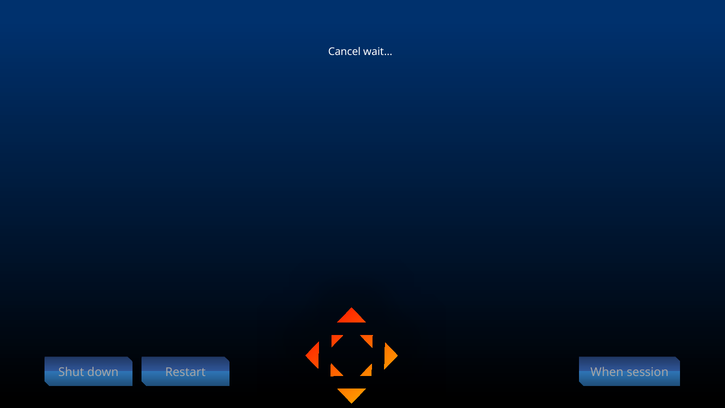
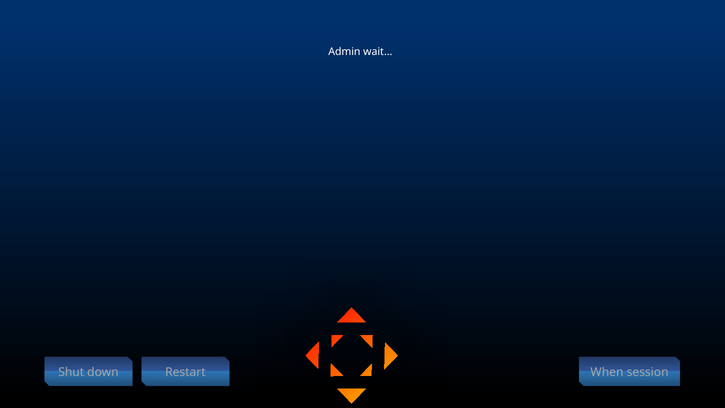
Cancel: Cancel -> Admin
